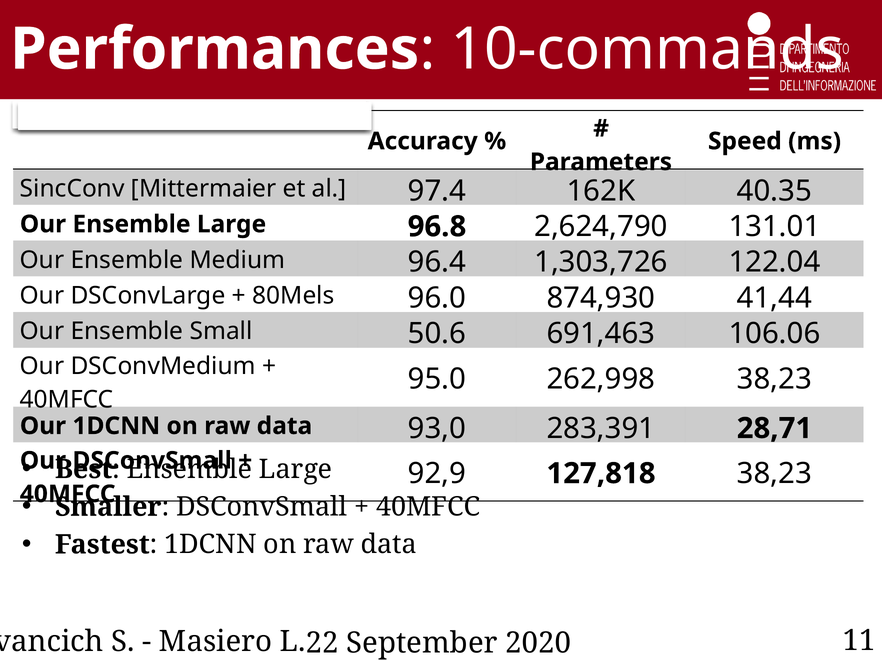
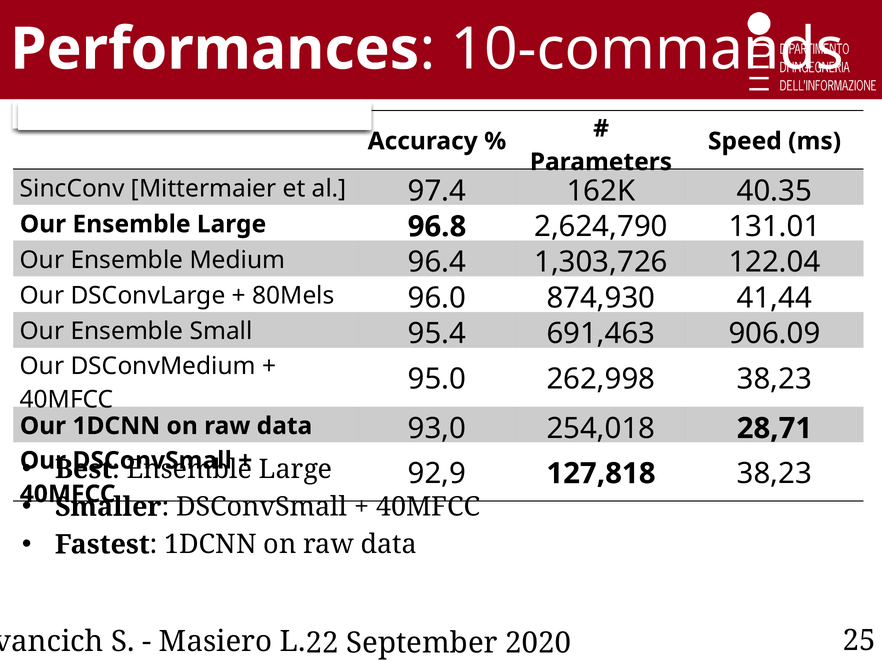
50.6: 50.6 -> 95.4
106.06: 106.06 -> 906.09
283,391: 283,391 -> 254,018
11: 11 -> 25
